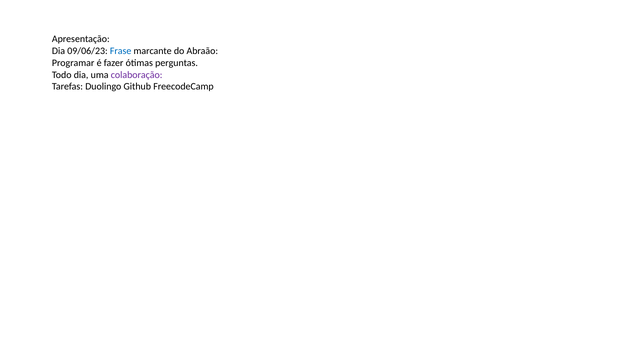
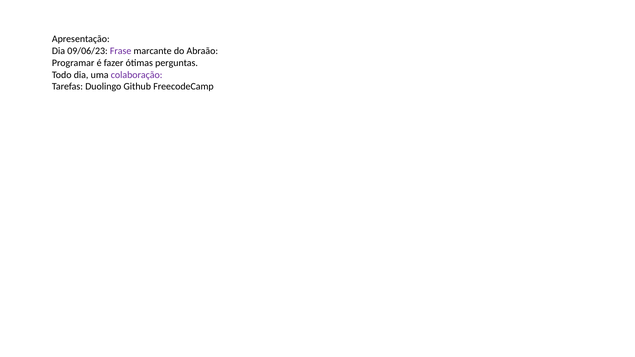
Frase colour: blue -> purple
